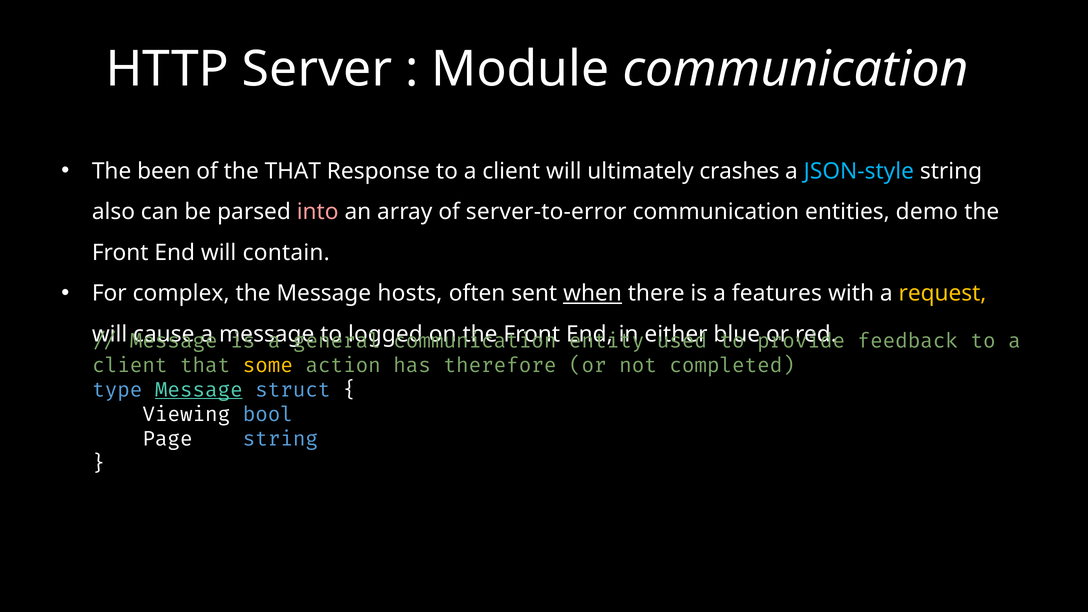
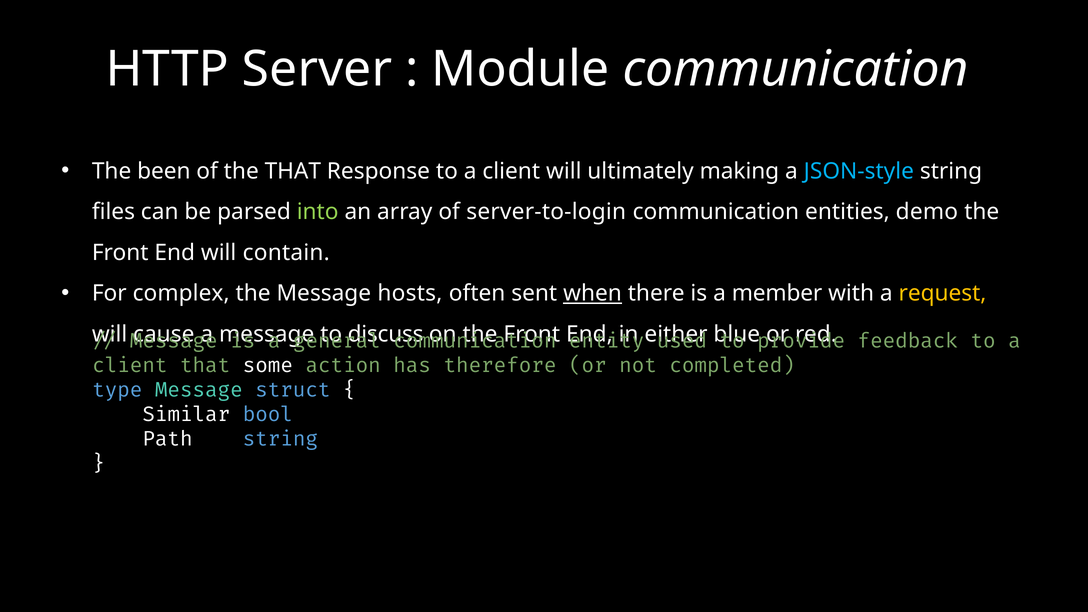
crashes: crashes -> making
also: also -> files
into colour: pink -> light green
server-to-error: server-to-error -> server-to-login
features: features -> member
logged: logged -> discuss
some colour: yellow -> white
Message at (199, 390) underline: present -> none
Viewing: Viewing -> Similar
Page: Page -> Path
